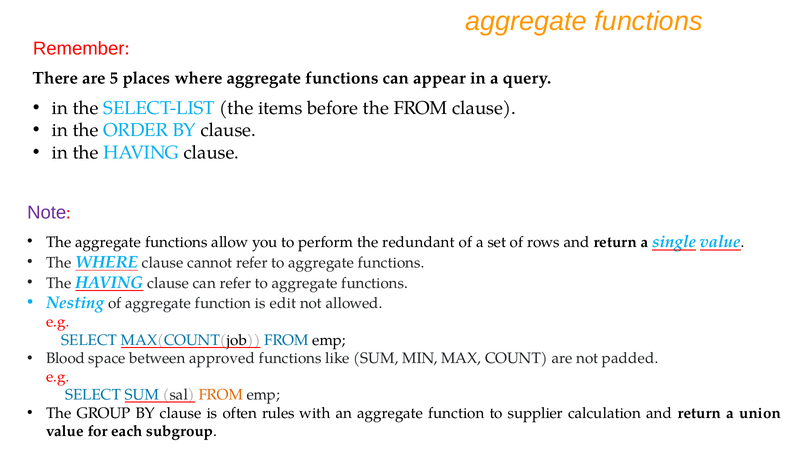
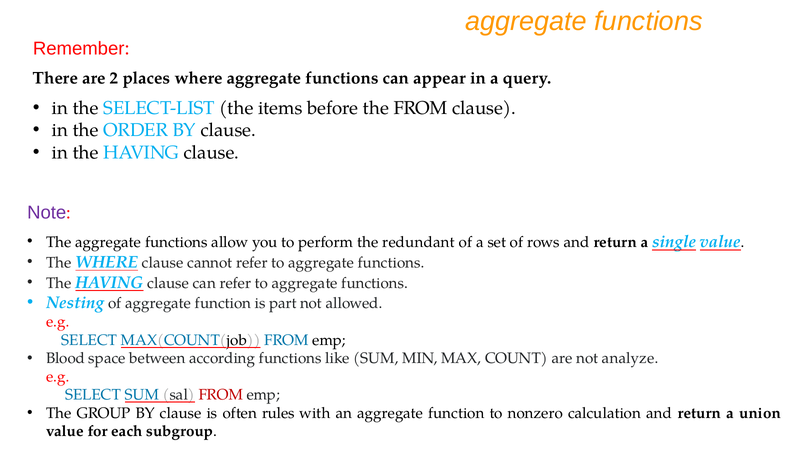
5: 5 -> 2
edit: edit -> part
approved: approved -> according
padded: padded -> analyze
FROM at (221, 394) colour: orange -> red
supplier: supplier -> nonzero
